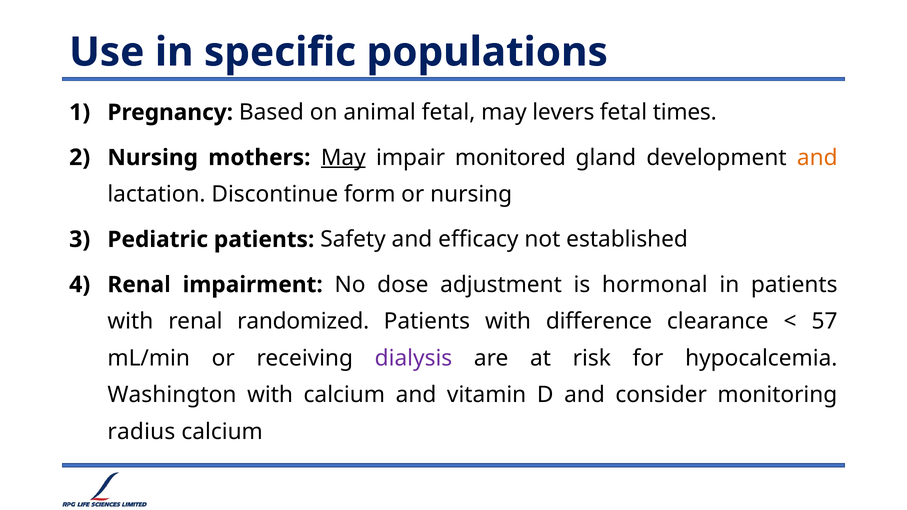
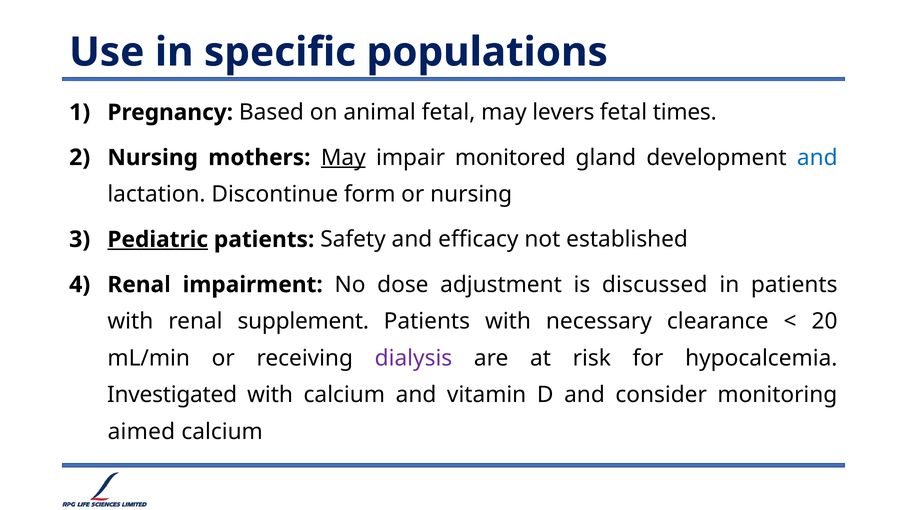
and at (817, 158) colour: orange -> blue
Pediatric underline: none -> present
hormonal: hormonal -> discussed
randomized: randomized -> supplement
difference: difference -> necessary
57: 57 -> 20
Washington: Washington -> Investigated
radius: radius -> aimed
